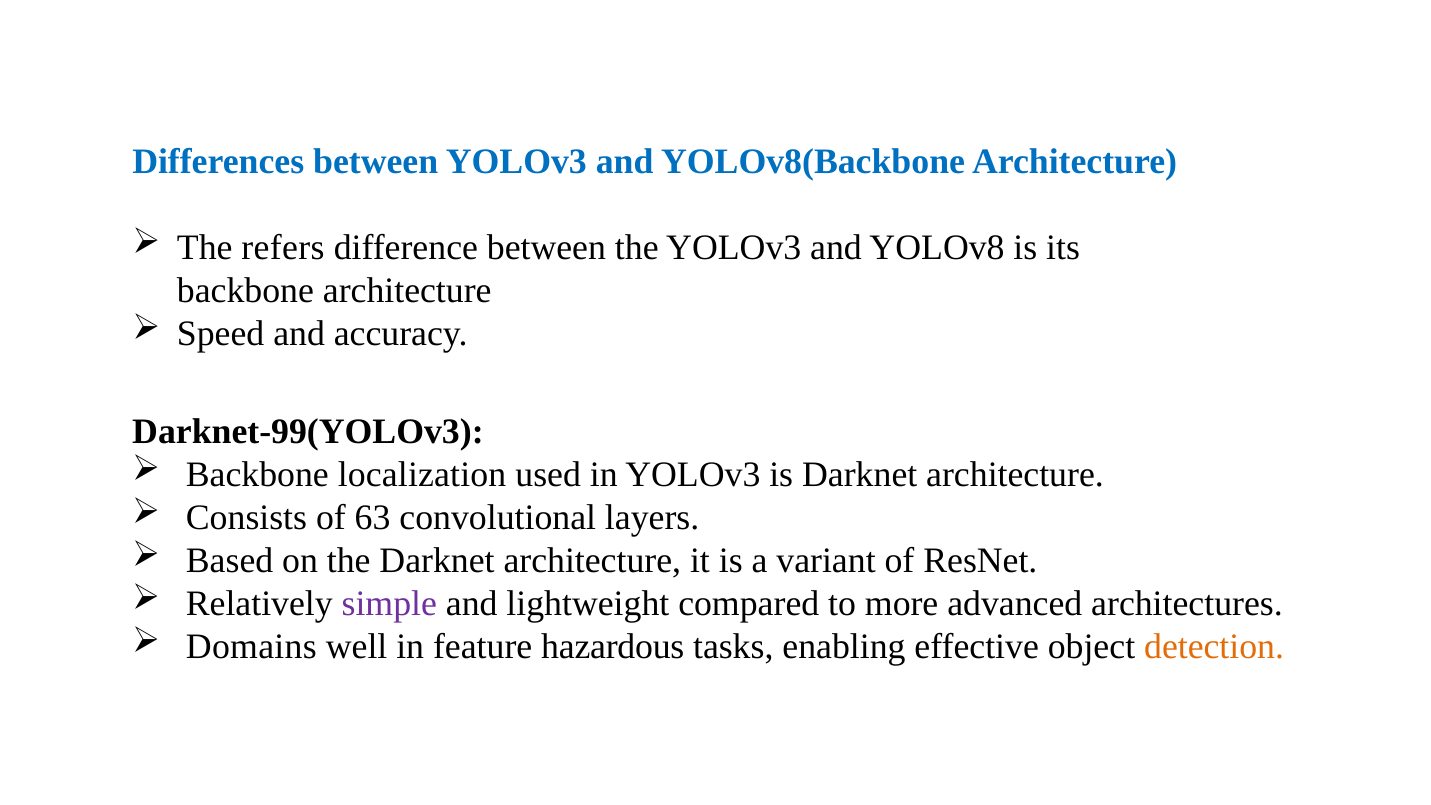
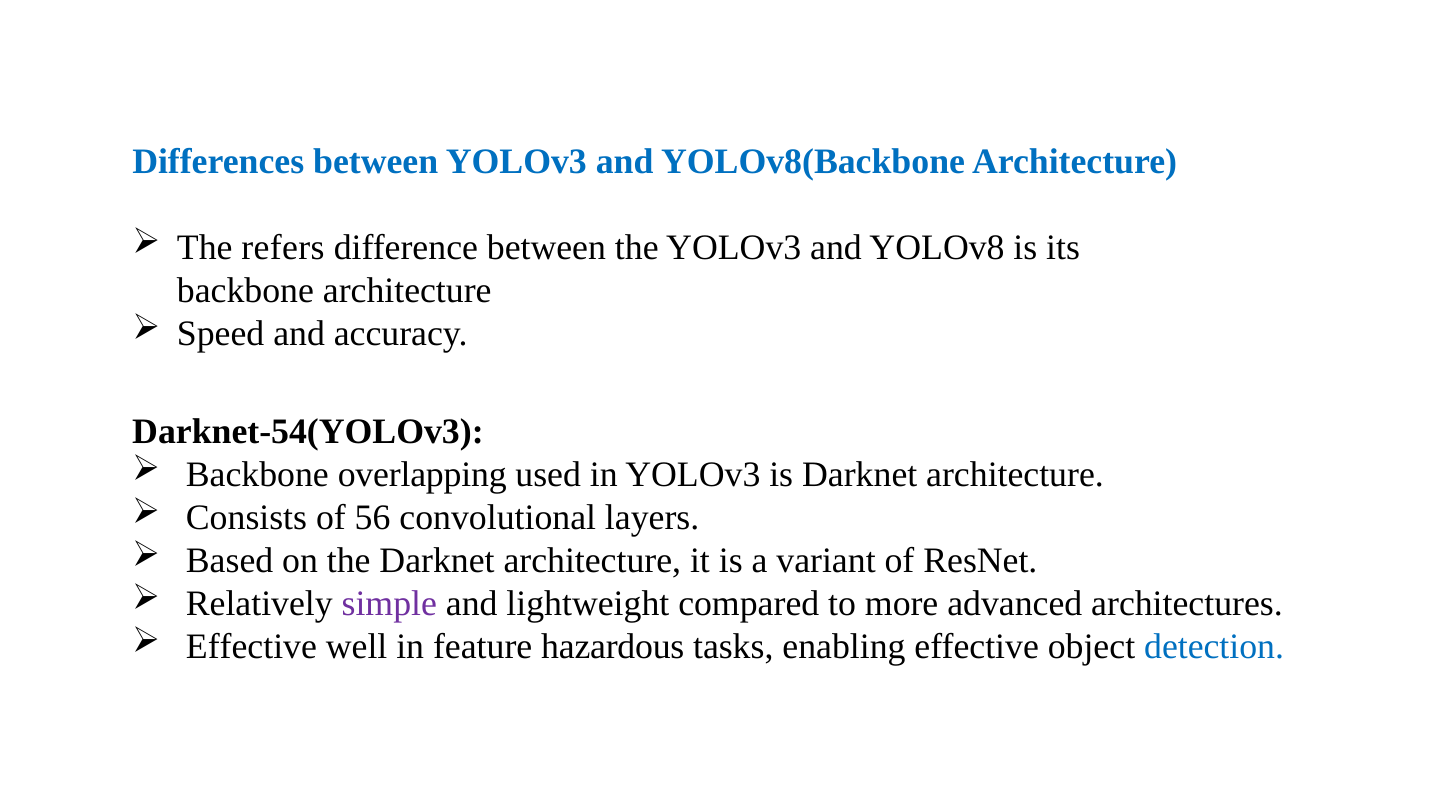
Darknet-99(YOLOv3: Darknet-99(YOLOv3 -> Darknet-54(YOLOv3
localization: localization -> overlapping
63: 63 -> 56
Domains at (251, 646): Domains -> Effective
detection colour: orange -> blue
